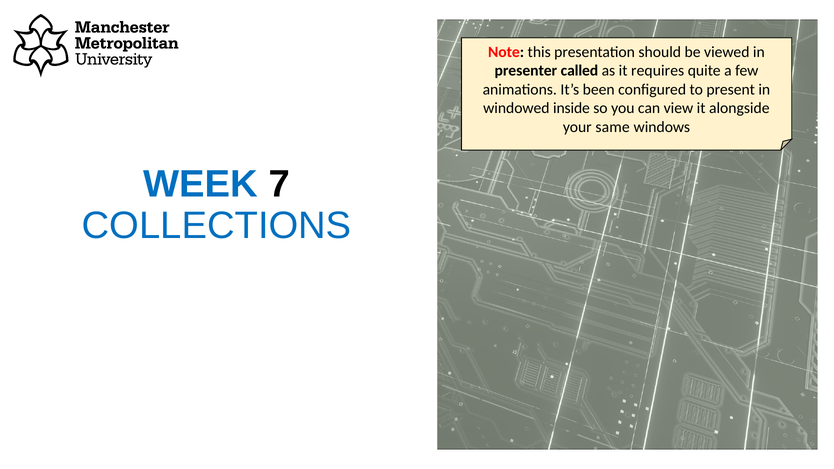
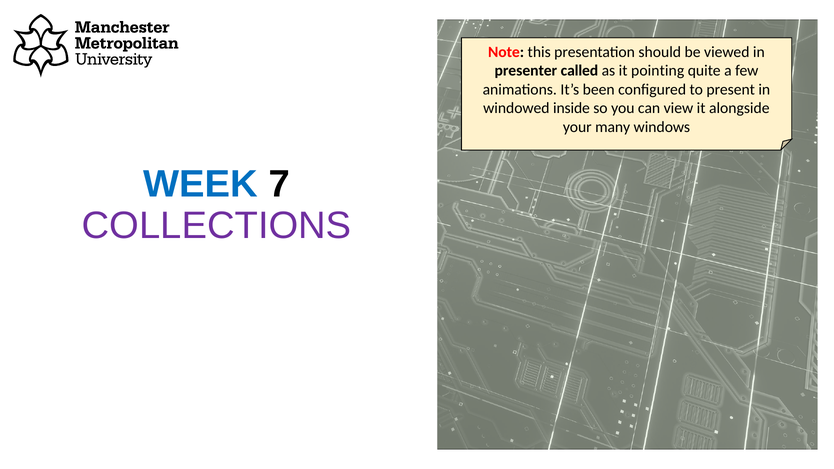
requires: requires -> pointing
same: same -> many
COLLECTIONS colour: blue -> purple
